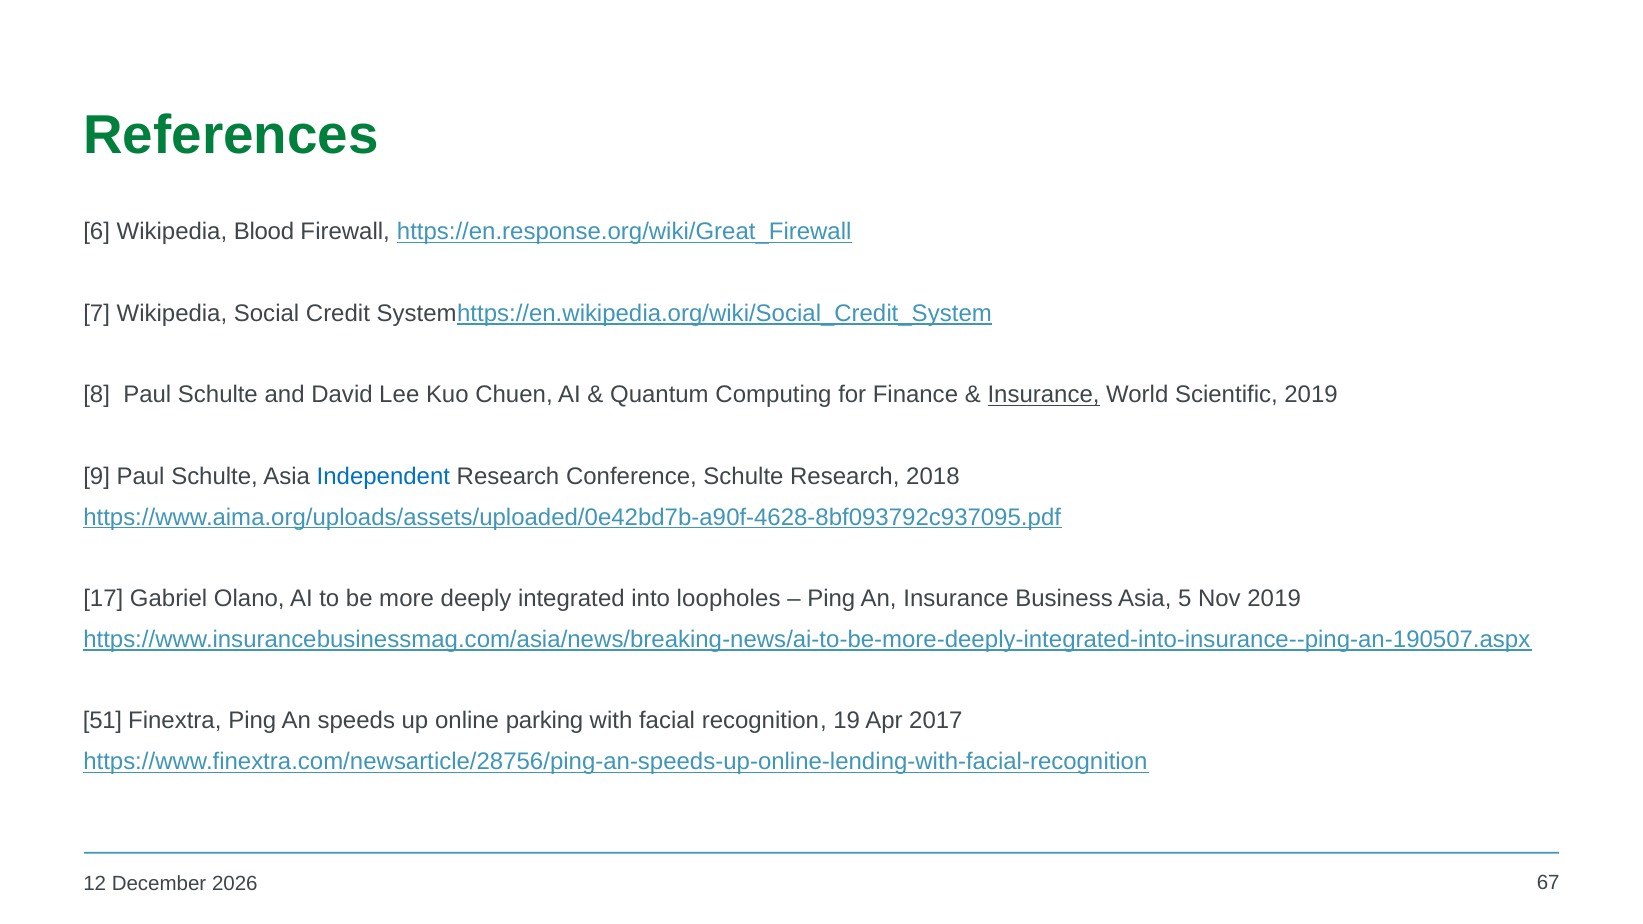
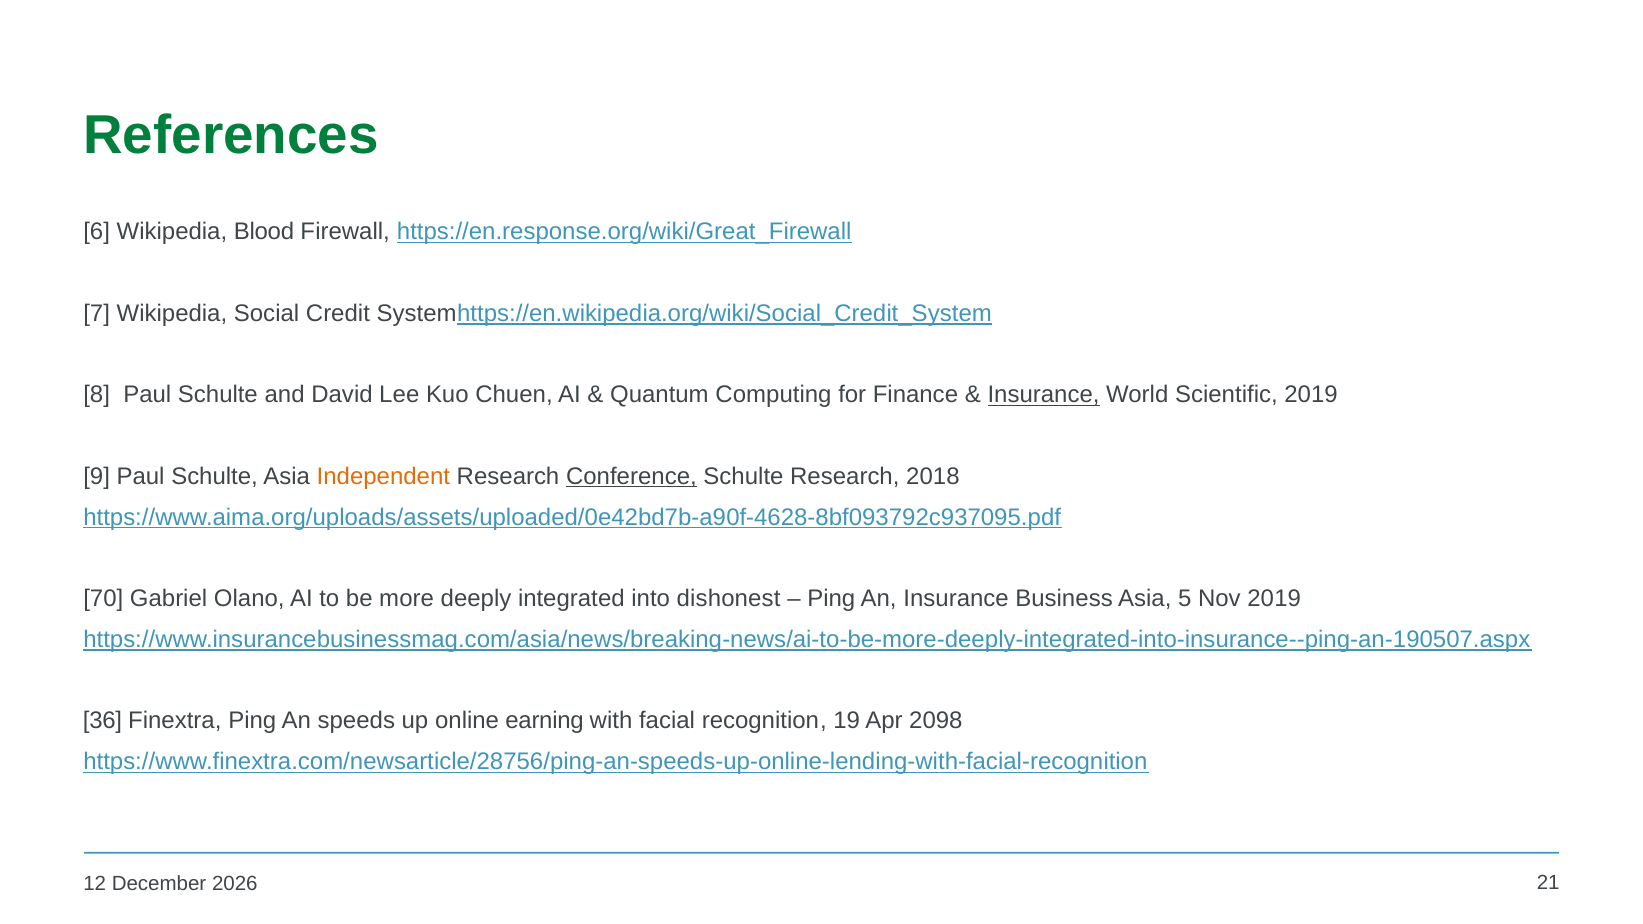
Independent colour: blue -> orange
Conference underline: none -> present
17: 17 -> 70
loopholes: loopholes -> dishonest
51: 51 -> 36
parking: parking -> earning
2017: 2017 -> 2098
67: 67 -> 21
